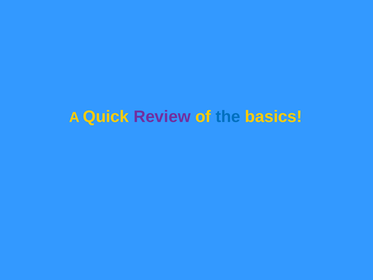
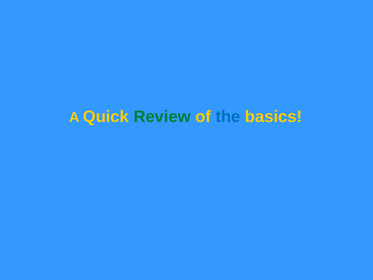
Review colour: purple -> green
